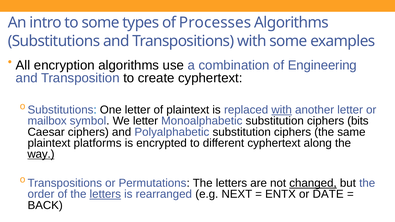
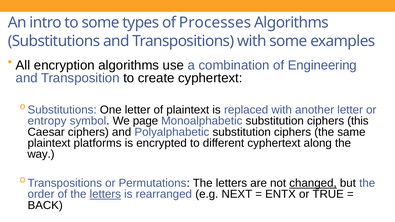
with at (282, 110) underline: present -> none
mailbox: mailbox -> entropy
We letter: letter -> page
bits: bits -> this
way underline: present -> none
DATE: DATE -> TRUE
